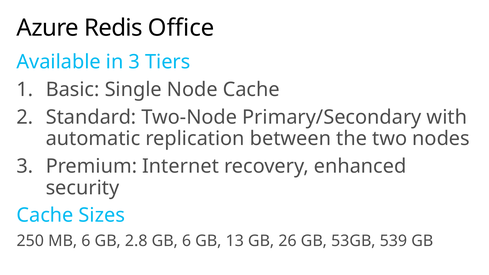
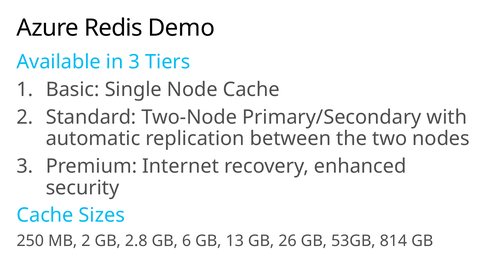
Office: Office -> Demo
MB 6: 6 -> 2
539: 539 -> 814
